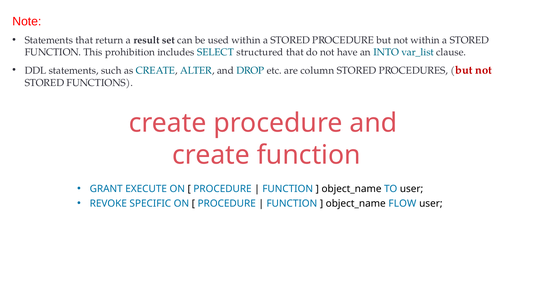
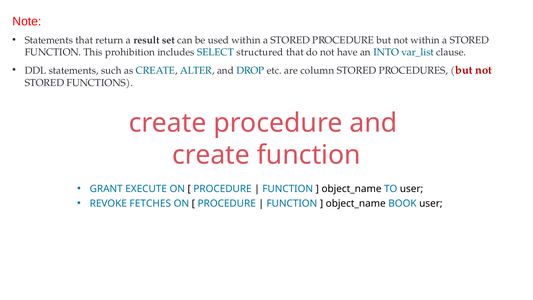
SPECIFIC: SPECIFIC -> FETCHES
FLOW: FLOW -> BOOK
